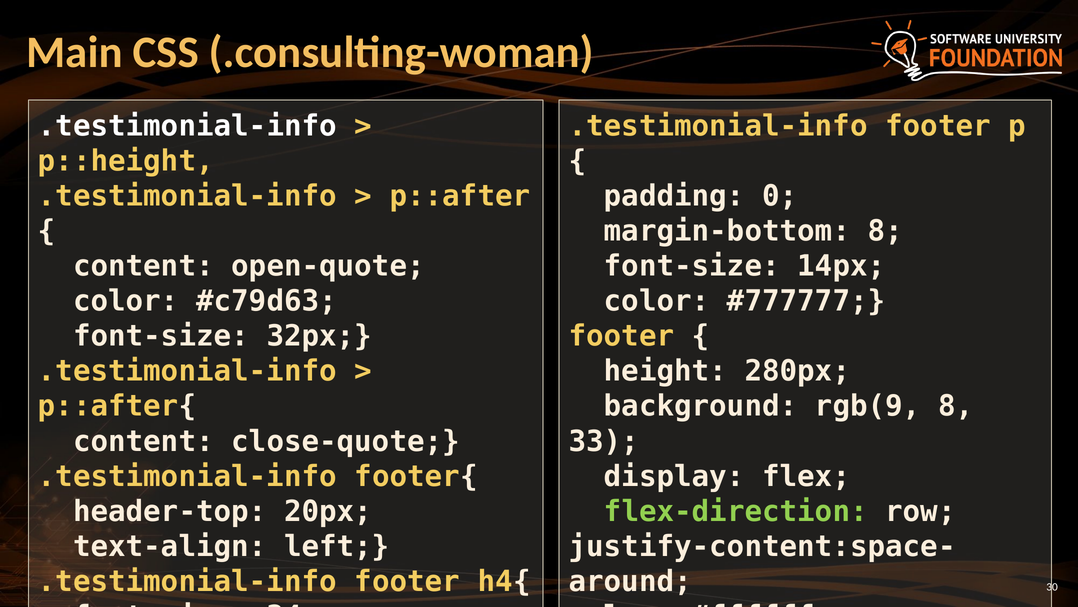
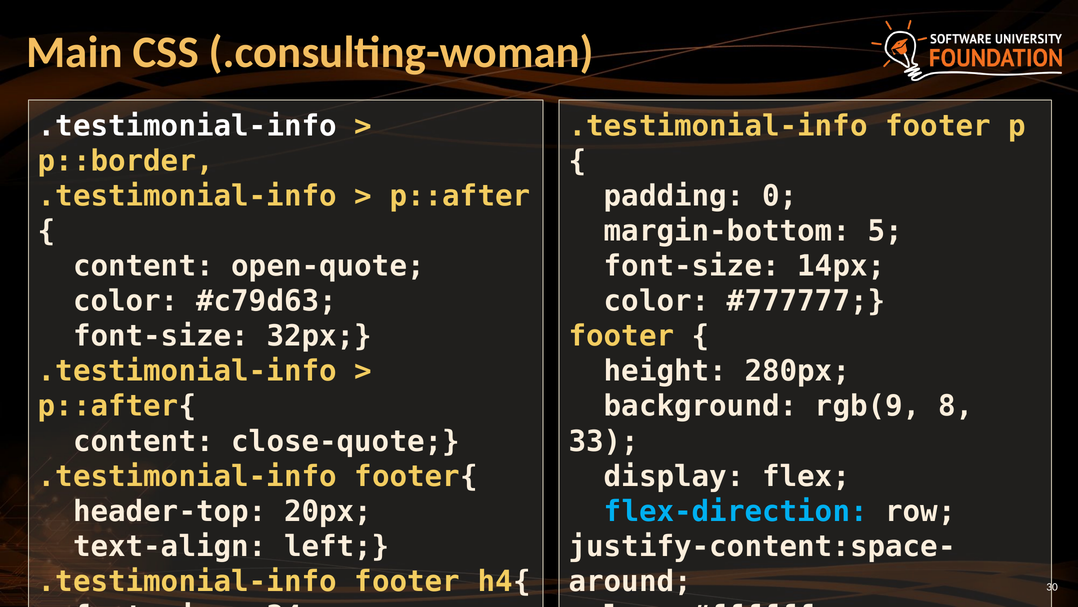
p::height: p::height -> p::border
margin-bottom 8: 8 -> 5
flex-direction colour: light green -> light blue
